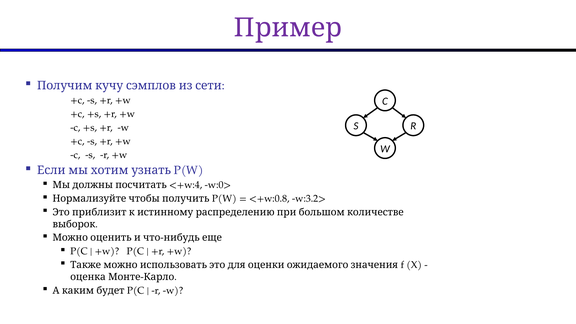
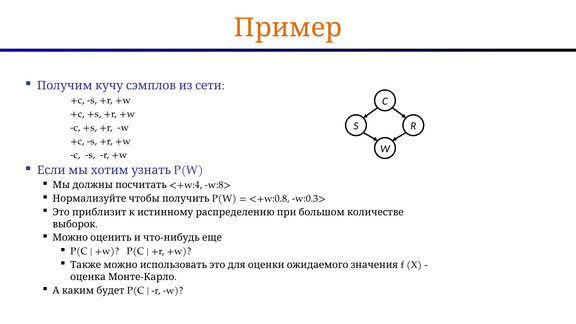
Пример colour: purple -> orange
w:0>: w:0> -> w:8>
w:3.2>: w:3.2> -> w:0.3>
